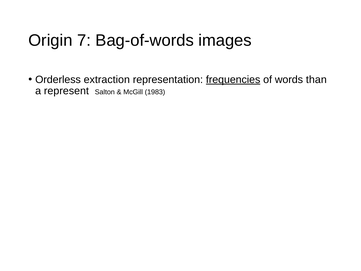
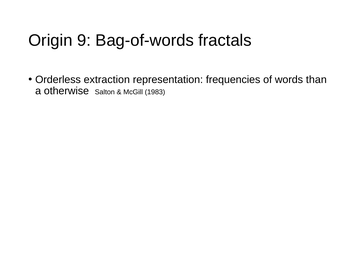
7: 7 -> 9
images: images -> fractals
frequencies underline: present -> none
represent: represent -> otherwise
